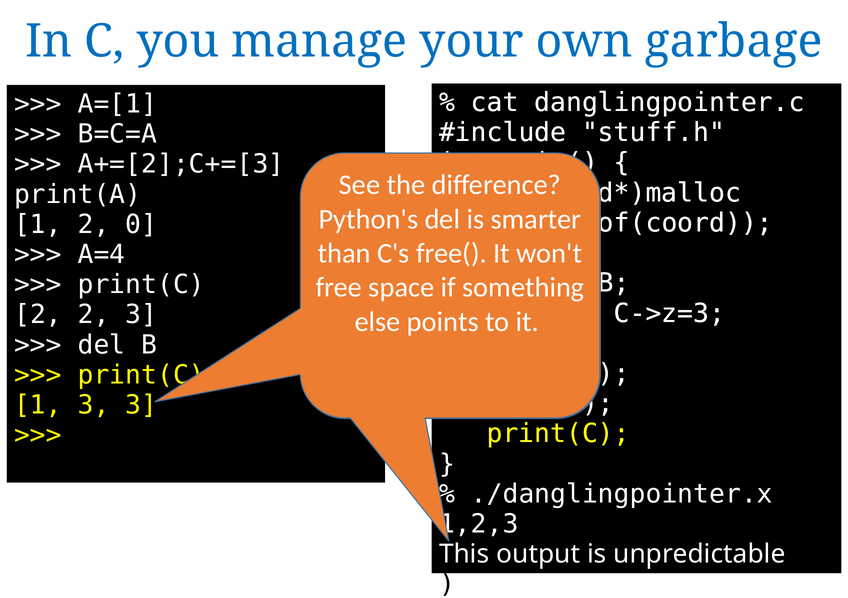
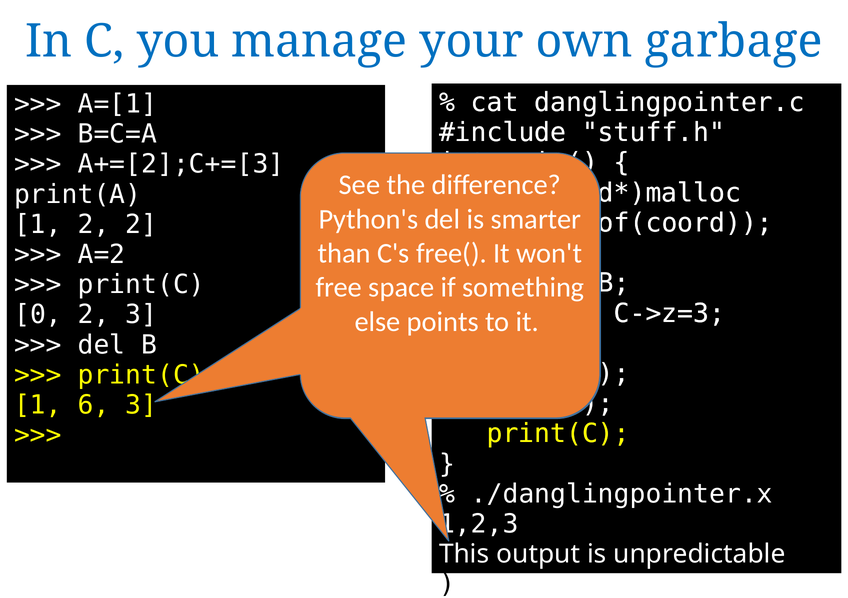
2 0: 0 -> 2
A=4: A=4 -> A=2
2 at (38, 315): 2 -> 0
1 3: 3 -> 6
